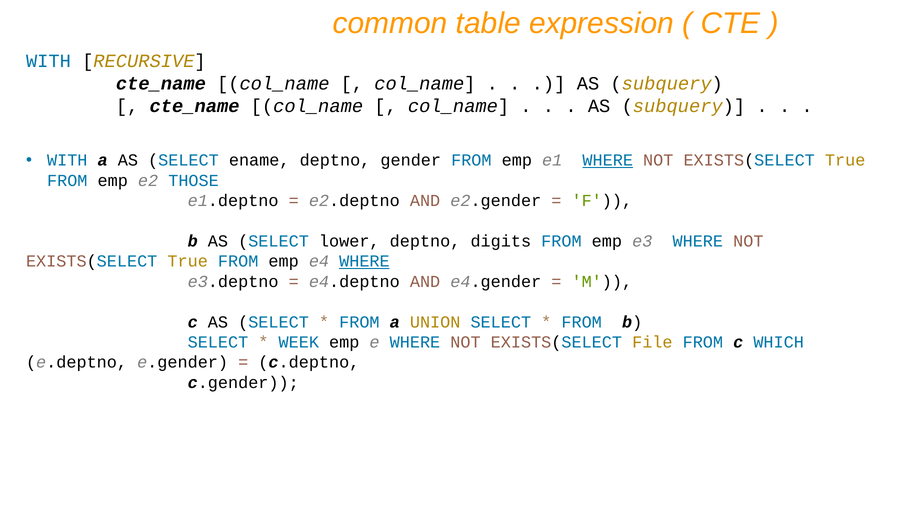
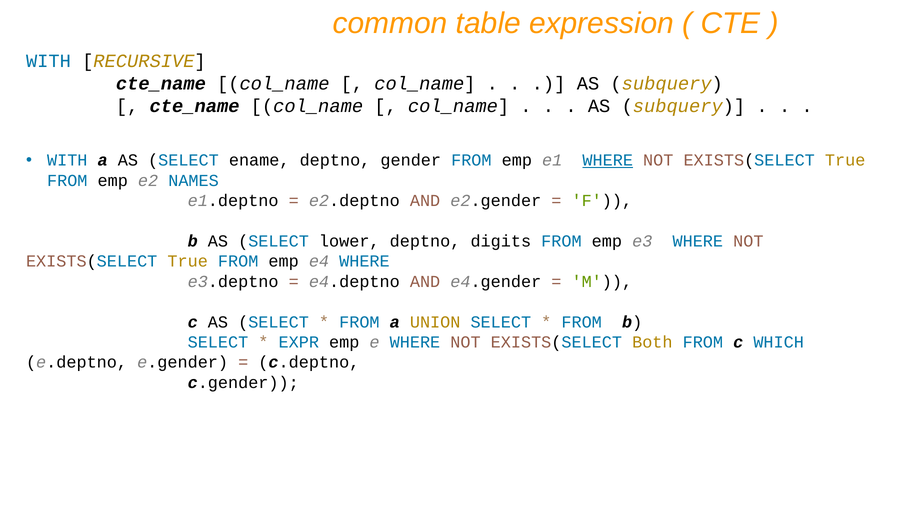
THOSE: THOSE -> NAMES
WHERE at (364, 261) underline: present -> none
WEEK: WEEK -> EXPR
File: File -> Both
